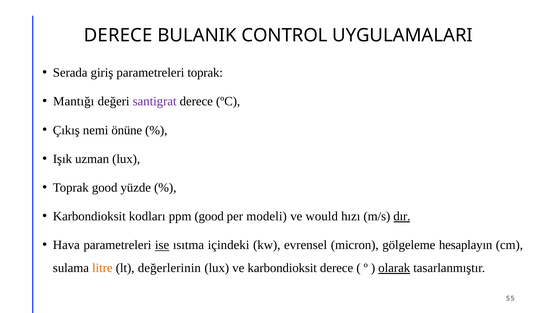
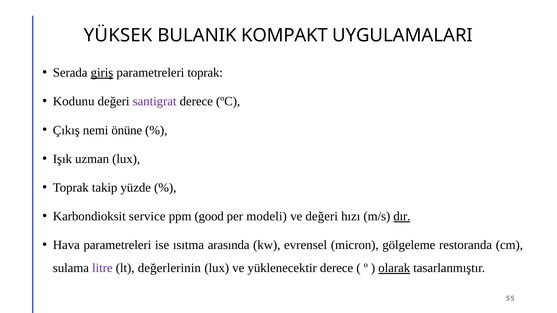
DERECE at (118, 35): DERECE -> YÜKSEK
CONTROL: CONTROL -> KOMPAKT
giriş underline: none -> present
Mantığı: Mantığı -> Kodunu
Toprak good: good -> takip
kodları: kodları -> service
ve would: would -> değeri
ise underline: present -> none
içindeki: içindeki -> arasında
hesaplayın: hesaplayın -> restoranda
litre colour: orange -> purple
ve karbondioksit: karbondioksit -> yüklenecektir
